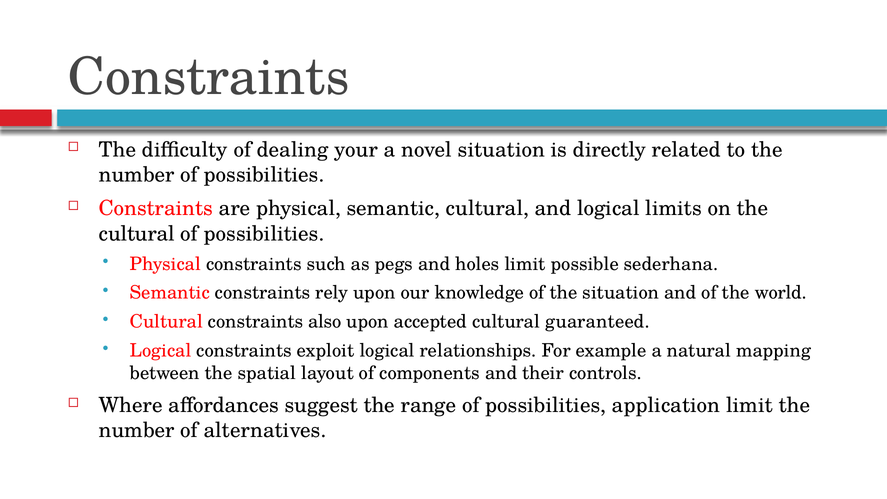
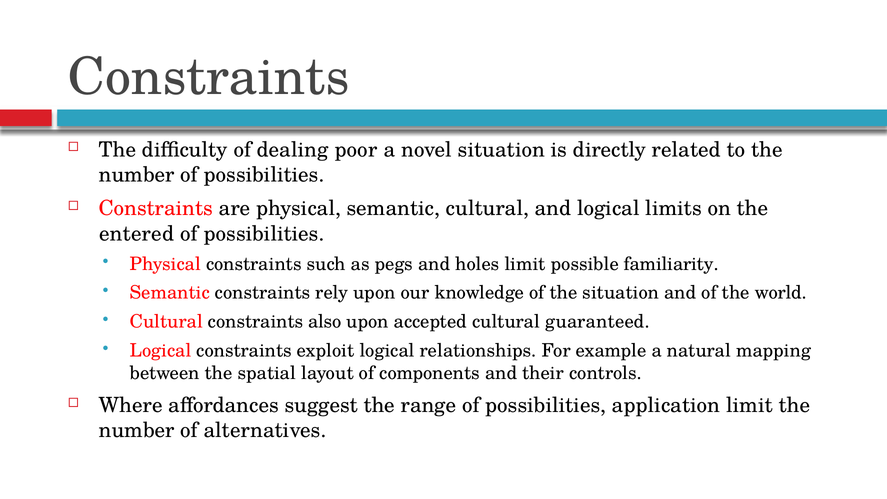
your: your -> poor
cultural at (137, 234): cultural -> entered
sederhana: sederhana -> familiarity
